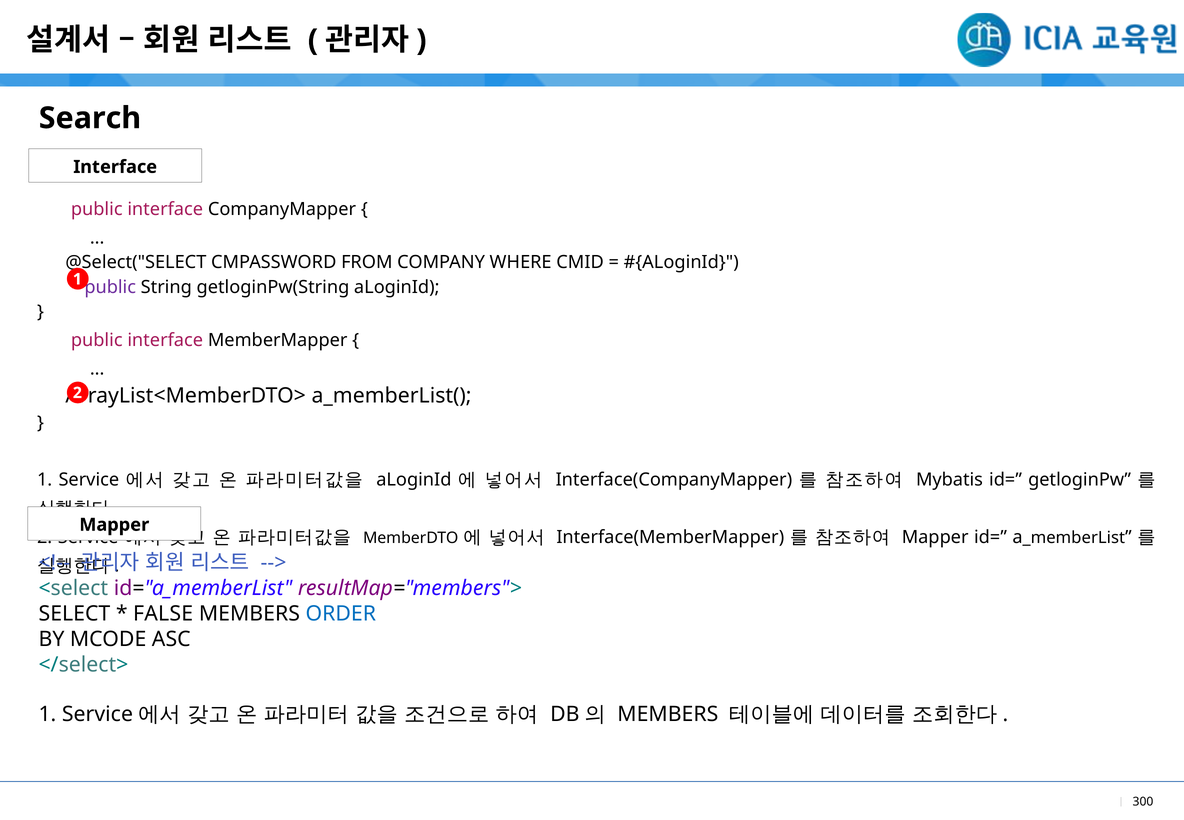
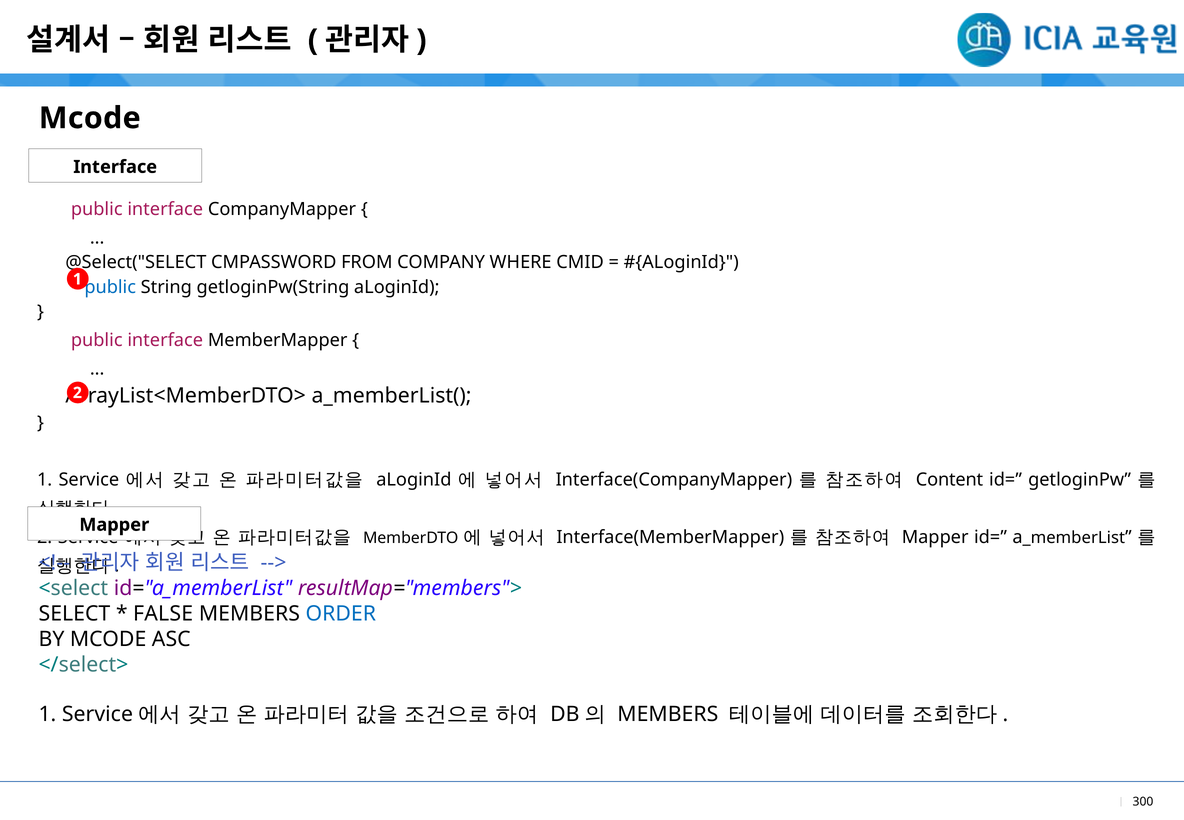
Search at (90, 118): Search -> Mcode
public at (110, 287) colour: purple -> blue
Mybatis: Mybatis -> Content
